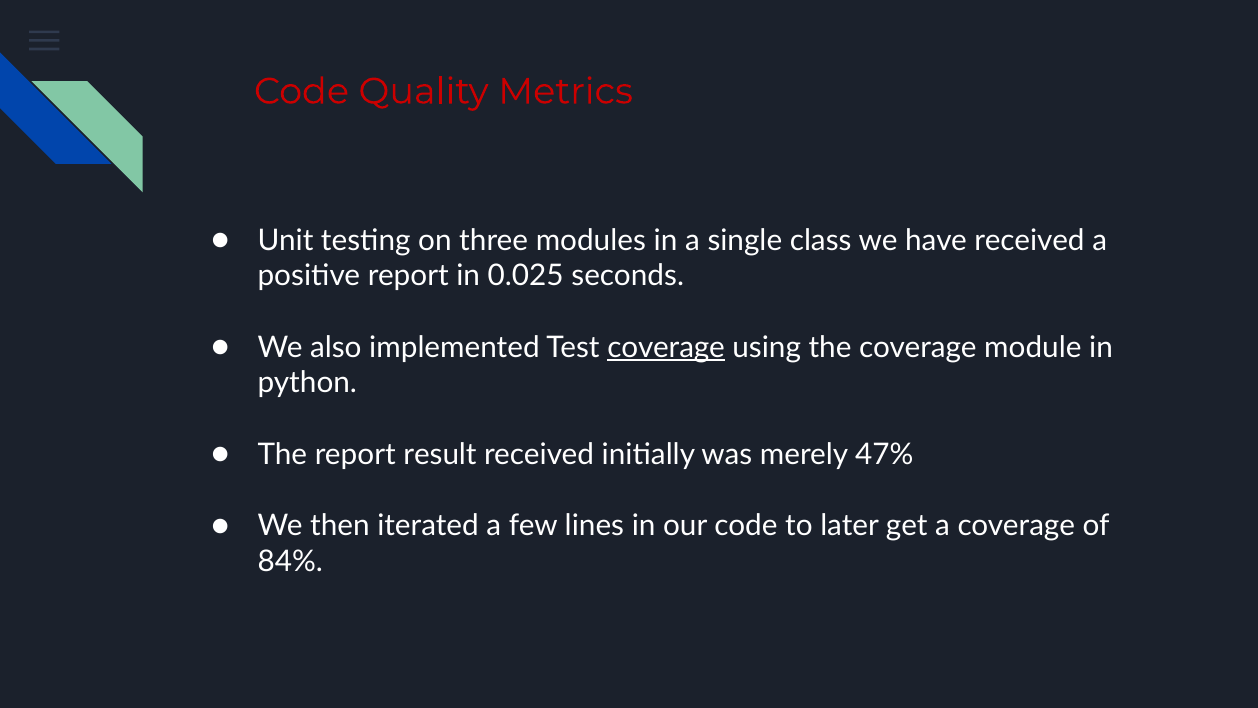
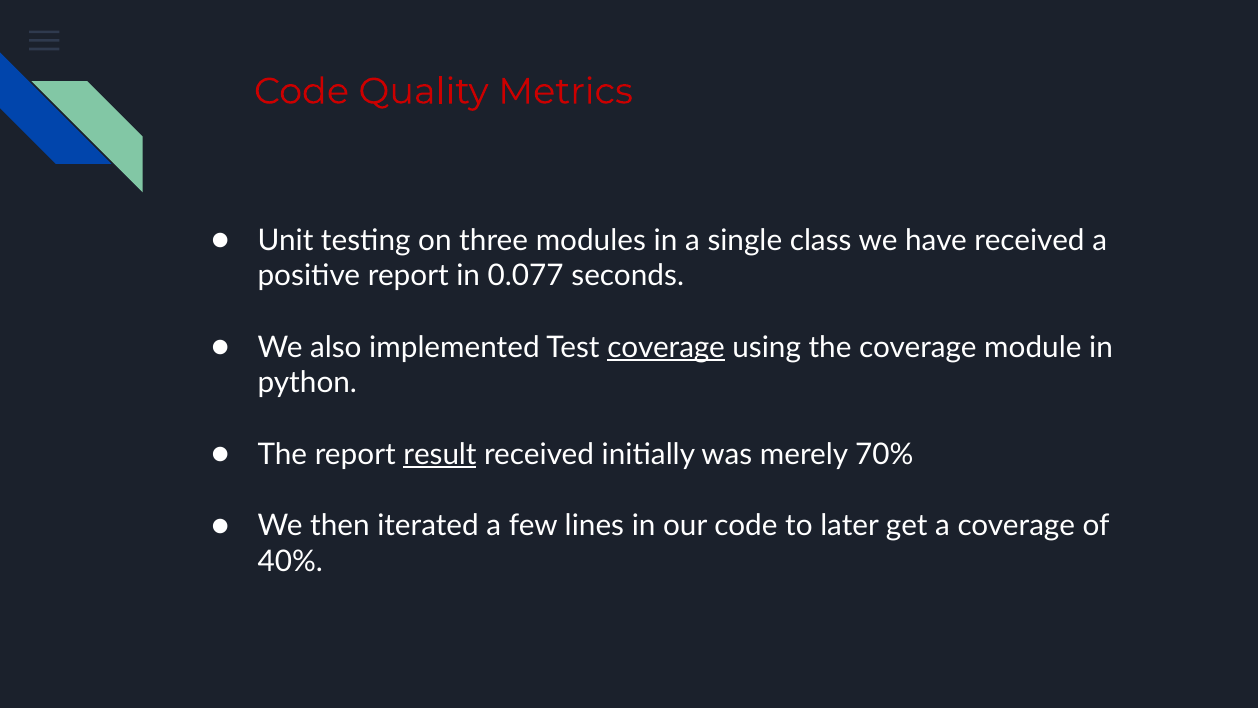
0.025: 0.025 -> 0.077
result underline: none -> present
47%: 47% -> 70%
84%: 84% -> 40%
